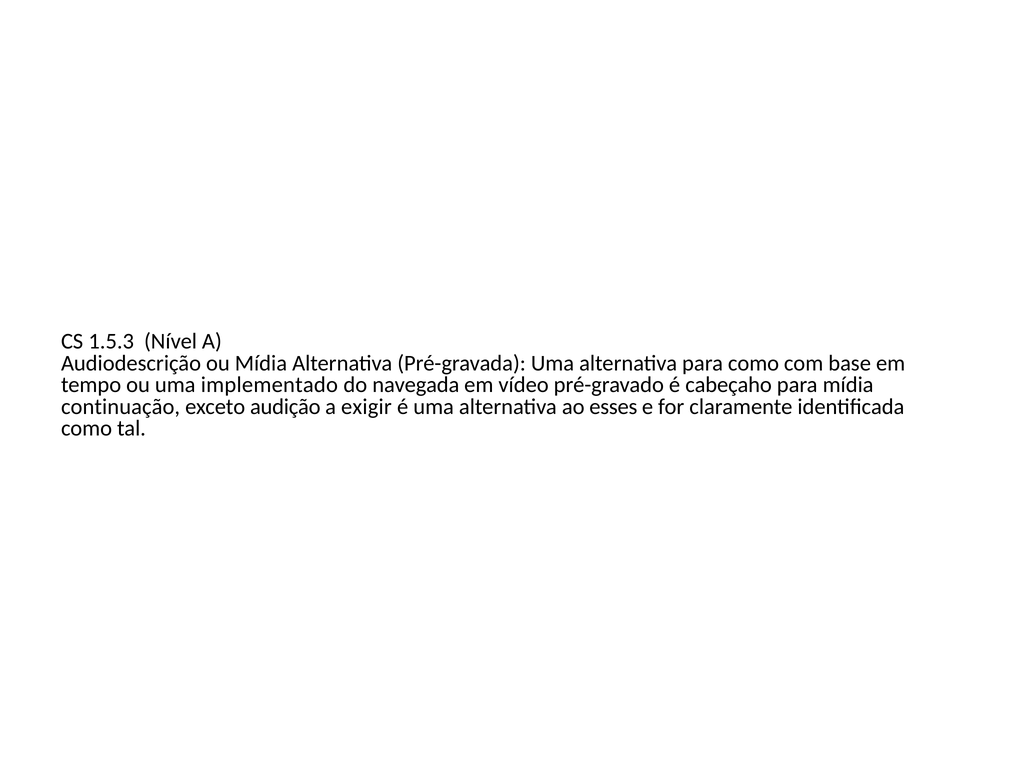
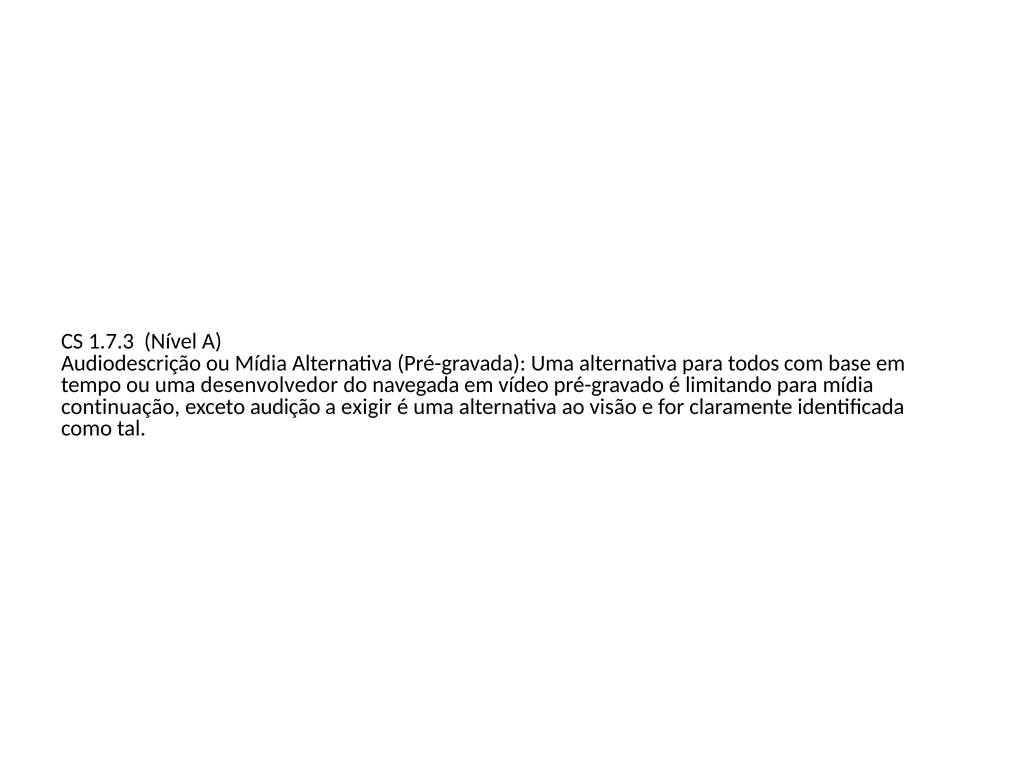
1.5.3: 1.5.3 -> 1.7.3
para como: como -> todos
implementado: implementado -> desenvolvedor
cabeçaho: cabeçaho -> limitando
esses: esses -> visão
